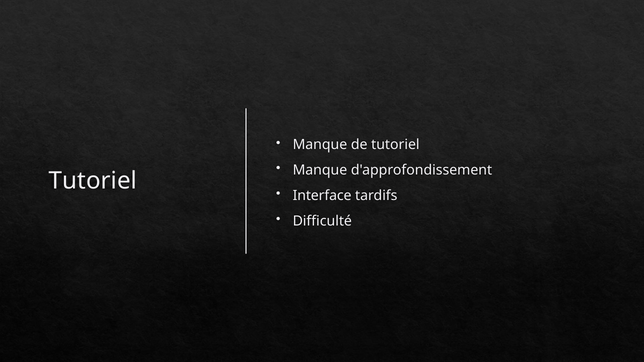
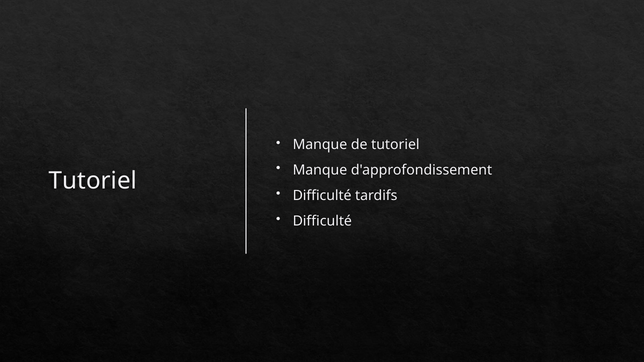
Interface at (322, 196): Interface -> Difficulté
